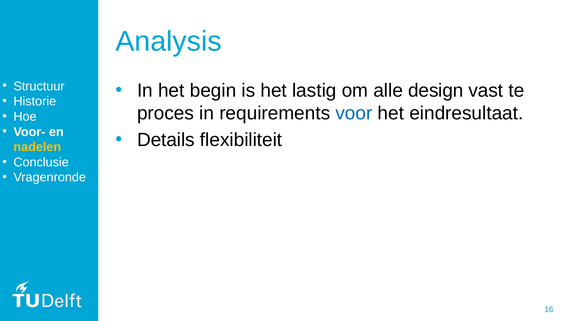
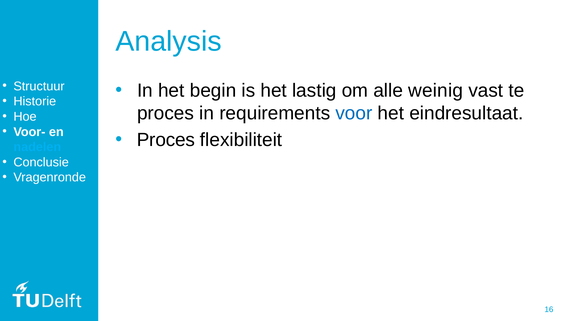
design: design -> weinig
Details at (166, 140): Details -> Proces
nadelen colour: yellow -> light blue
